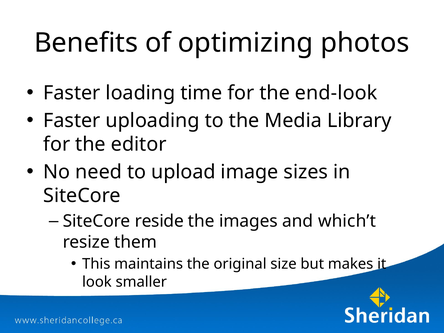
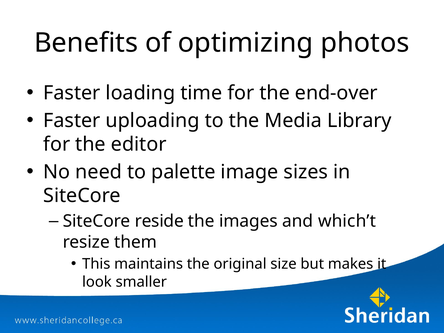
end-look: end-look -> end-over
upload: upload -> palette
